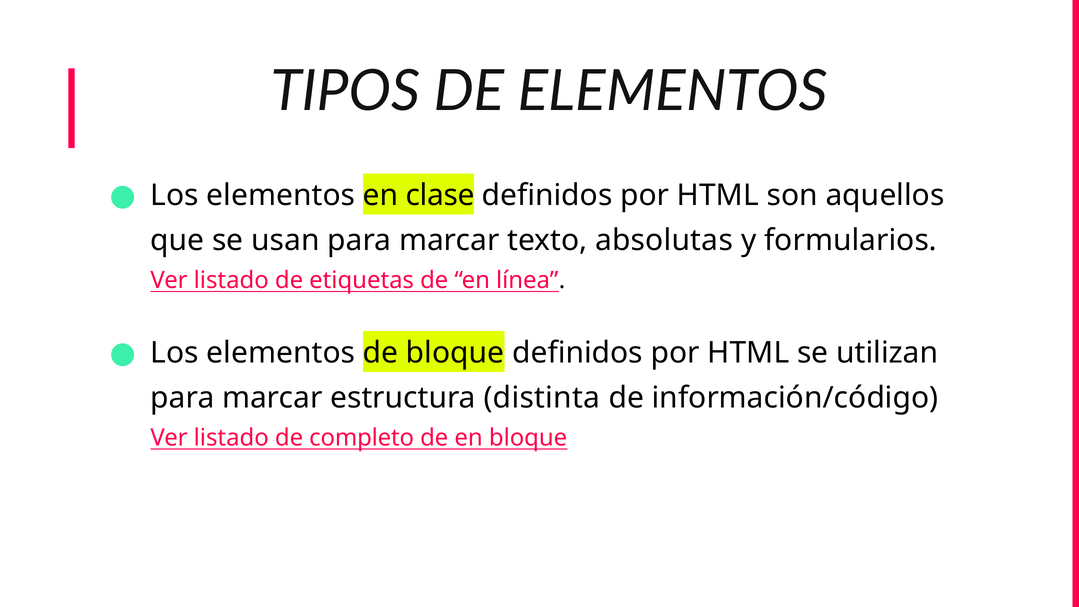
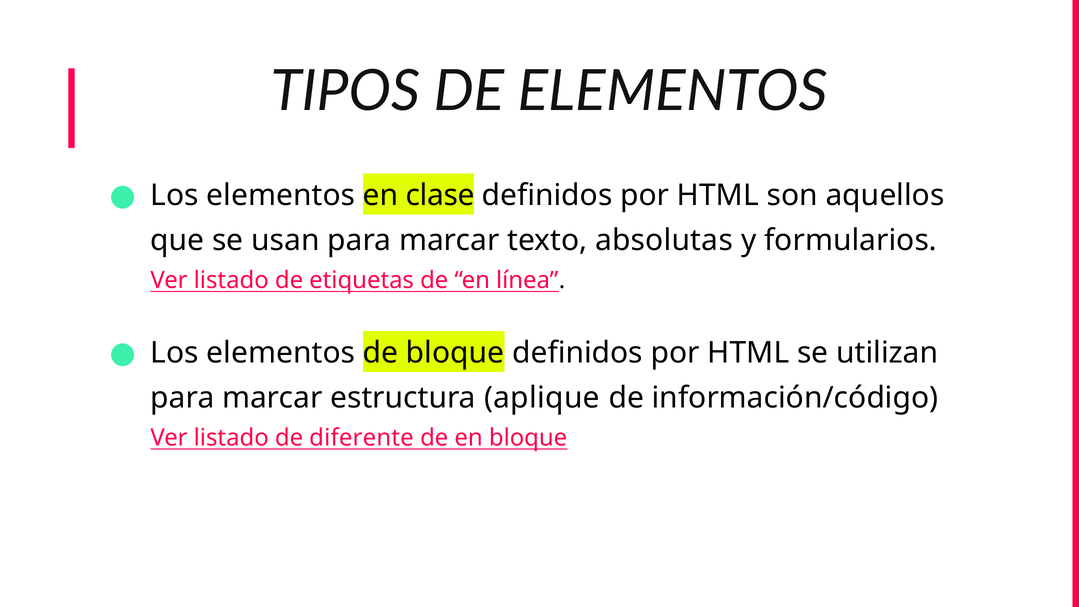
distinta: distinta -> aplique
completo: completo -> diferente
